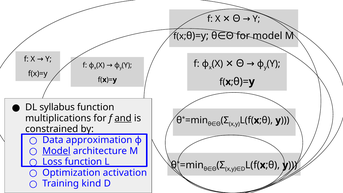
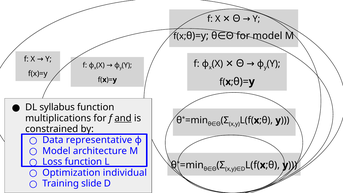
approximation: approximation -> representative
Model at (56, 151) underline: present -> none
activation: activation -> individual
kind: kind -> slide
